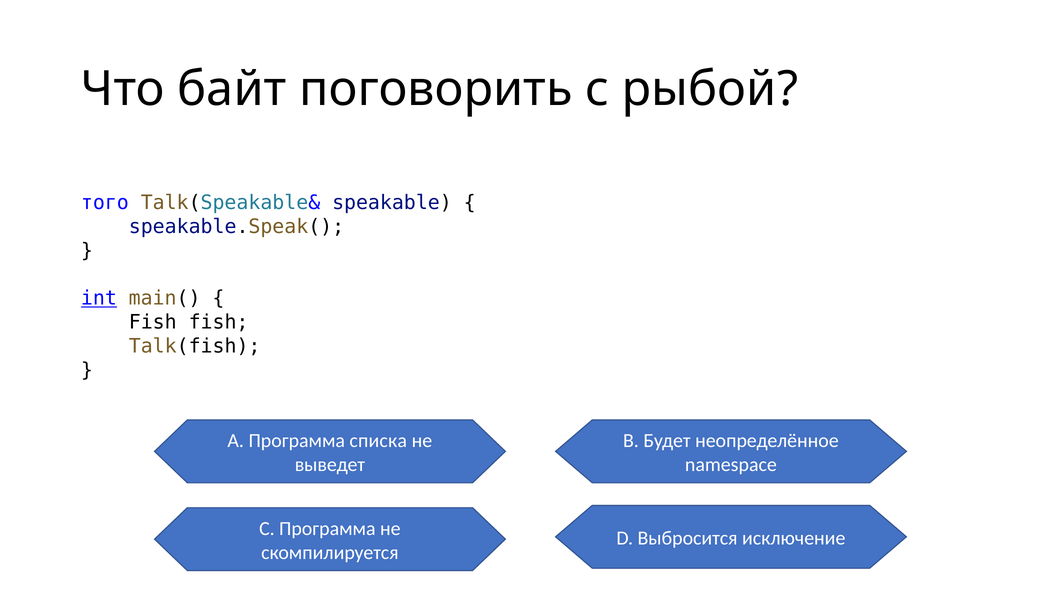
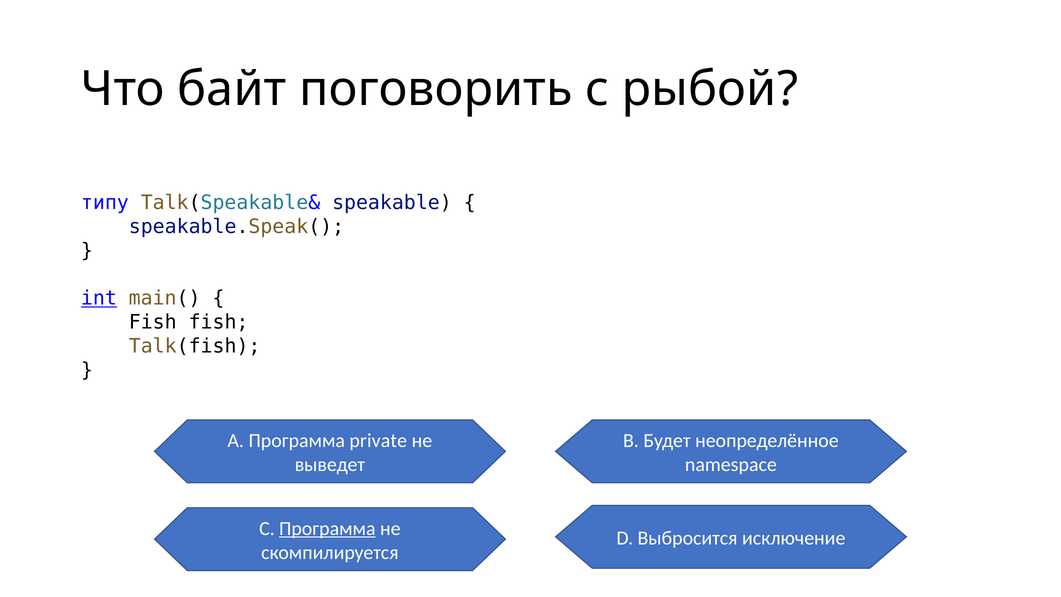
того: того -> типу
списка: списка -> private
Программа at (327, 528) underline: none -> present
